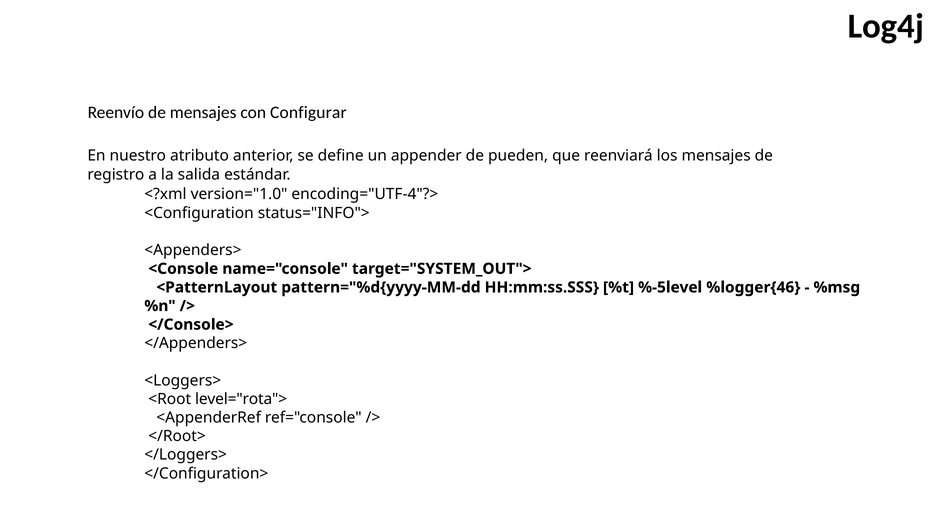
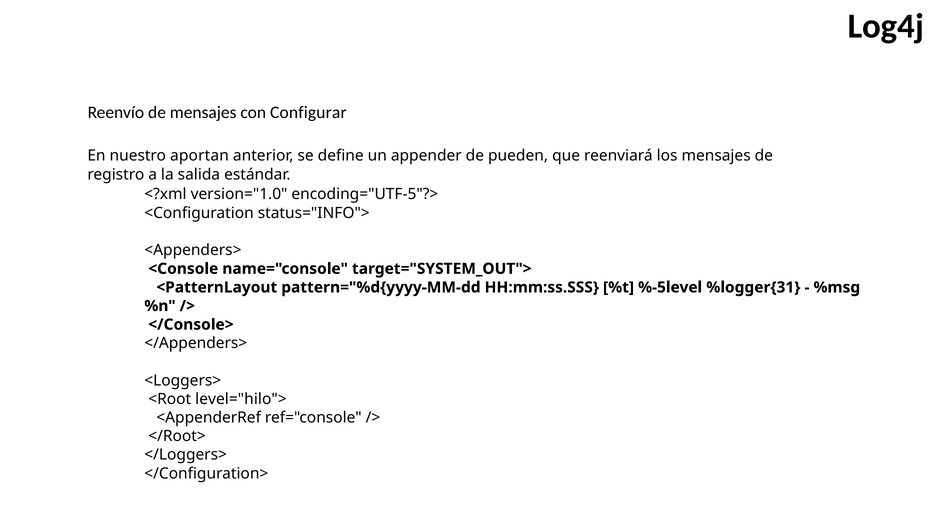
atributo: atributo -> aportan
encoding="UTF-4"?>: encoding="UTF-4"?> -> encoding="UTF-5"?>
%logger{46: %logger{46 -> %logger{31
level="rota">: level="rota"> -> level="hilo">
